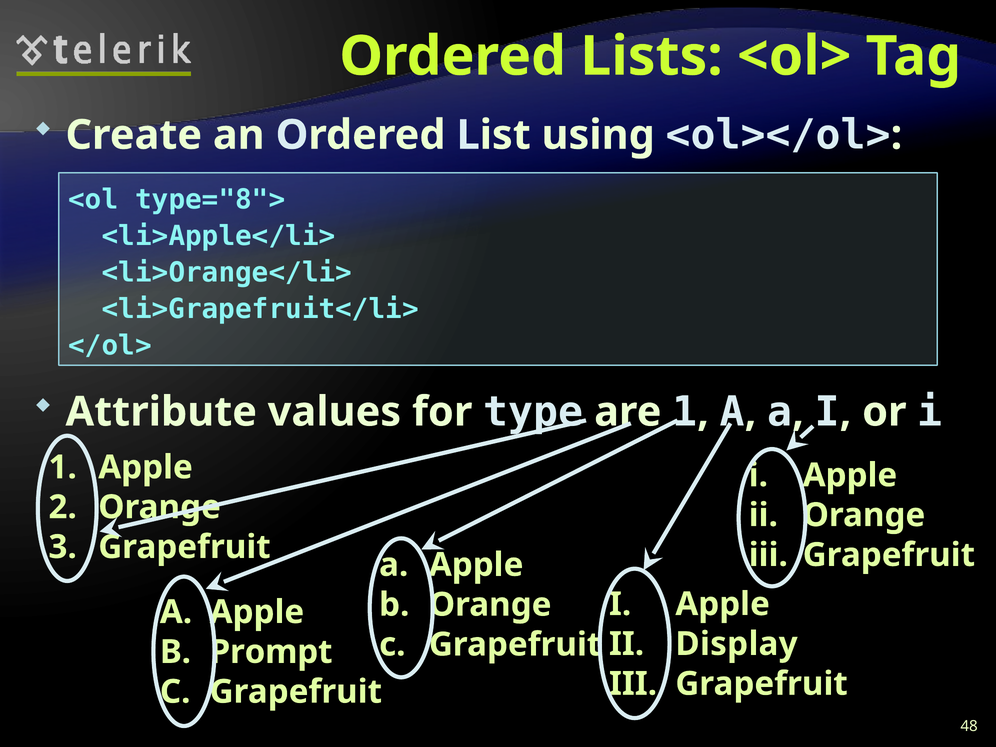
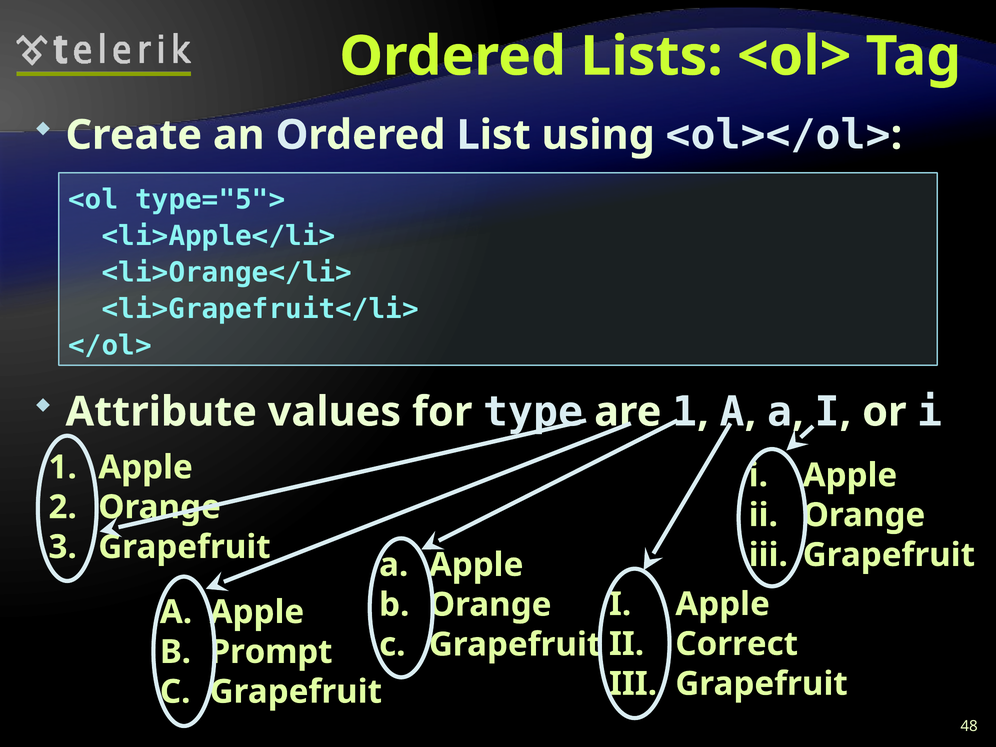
type="8">: type="8"> -> type="5">
Display: Display -> Correct
